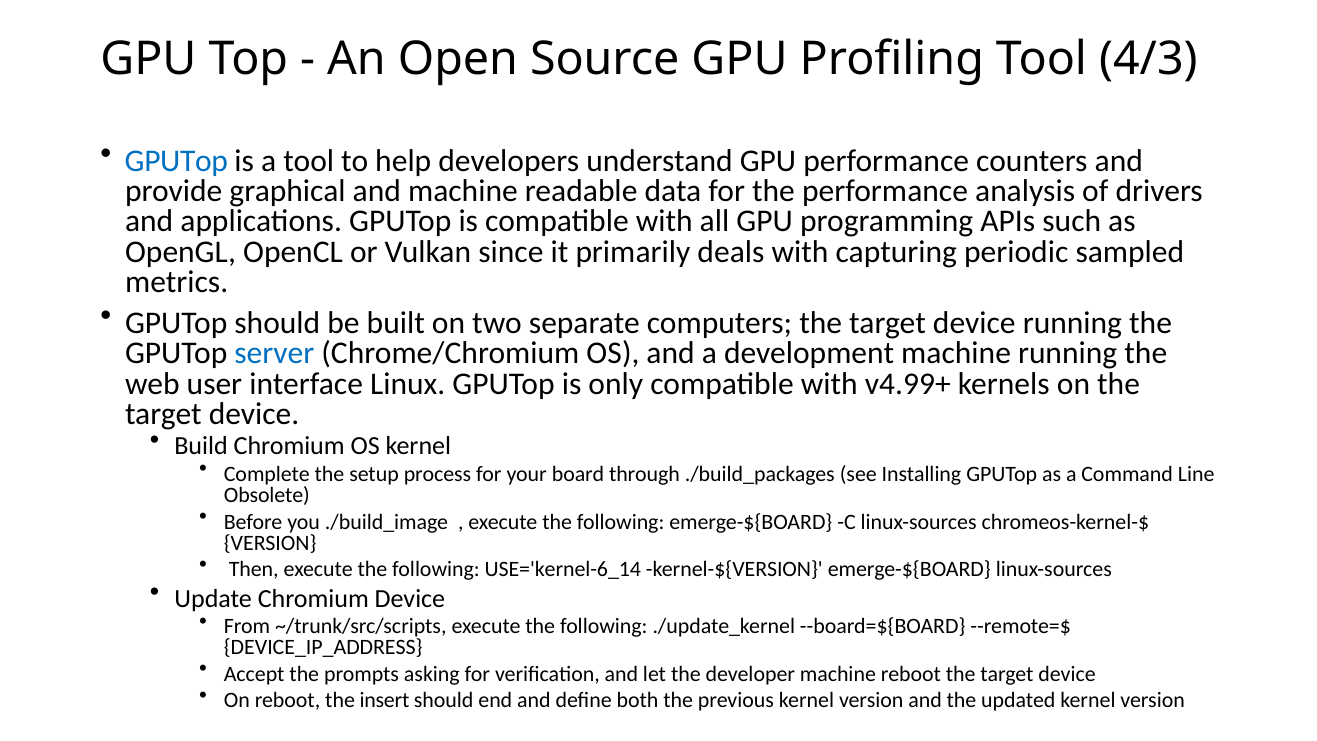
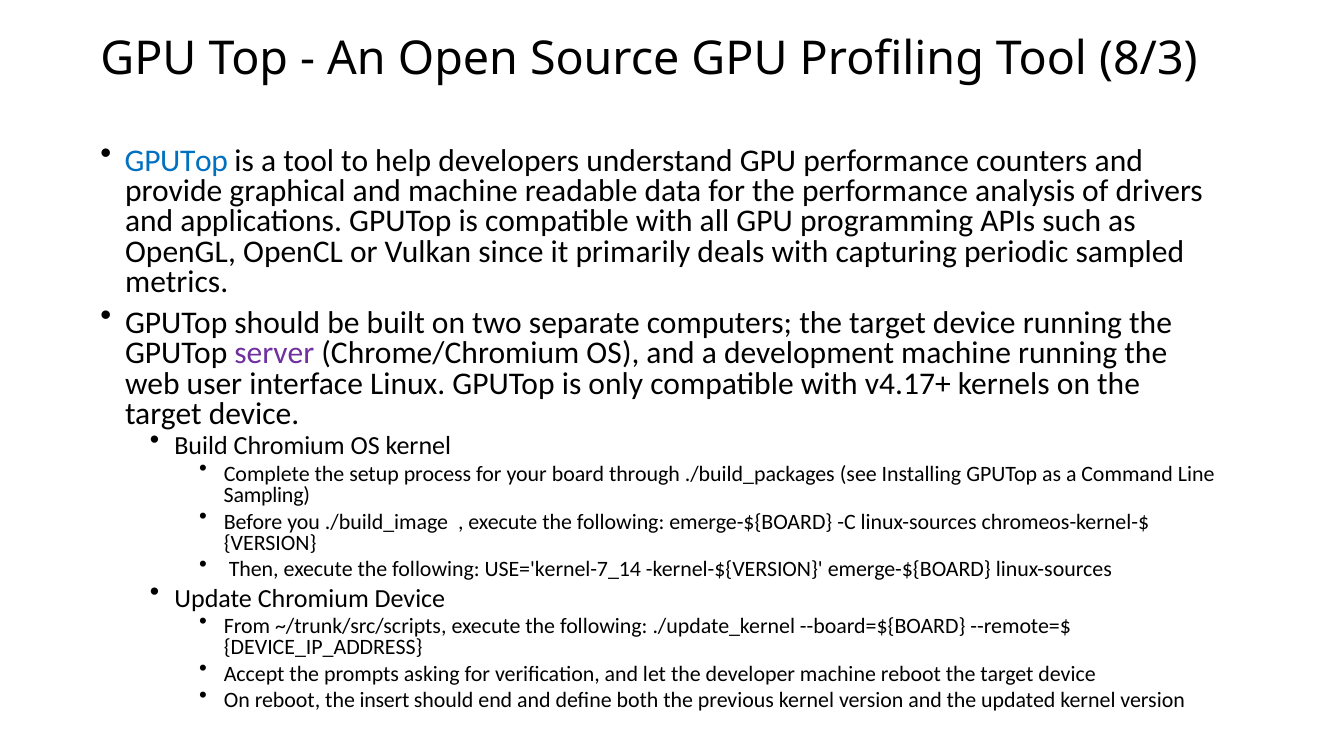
4/3: 4/3 -> 8/3
server colour: blue -> purple
v4.99+: v4.99+ -> v4.17+
Obsolete: Obsolete -> Sampling
USE='kernel-6_14: USE='kernel-6_14 -> USE='kernel-7_14
